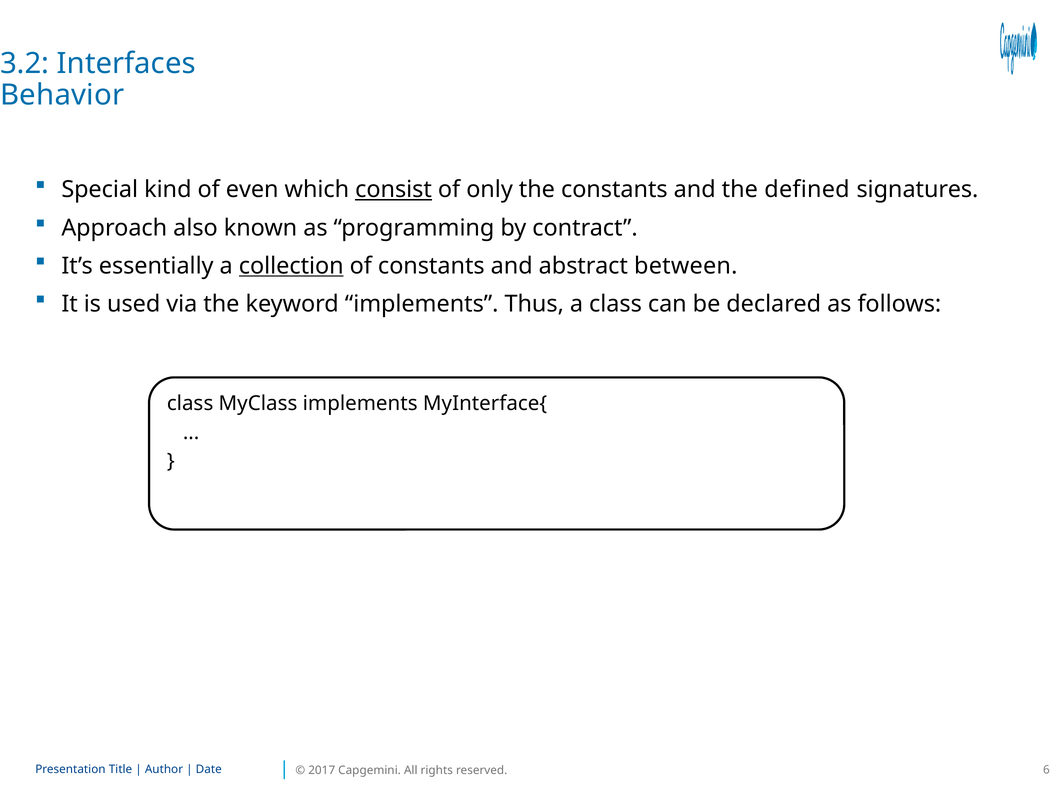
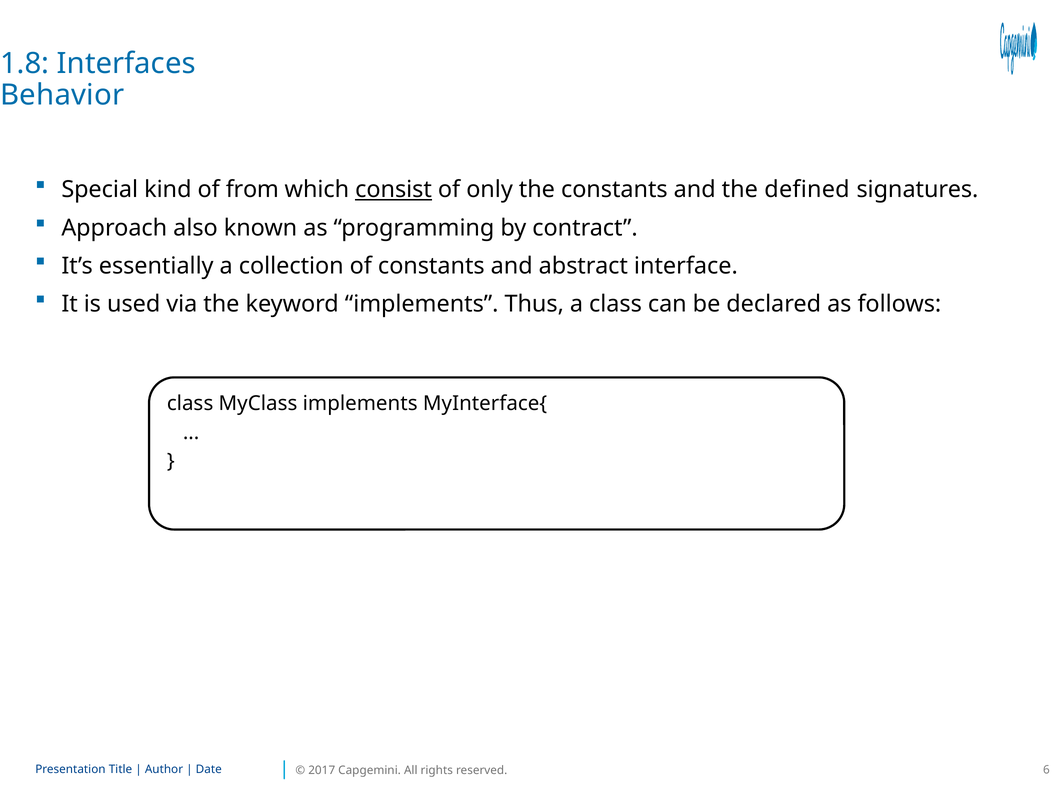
3.2: 3.2 -> 1.8
even: even -> from
collection underline: present -> none
between: between -> interface
